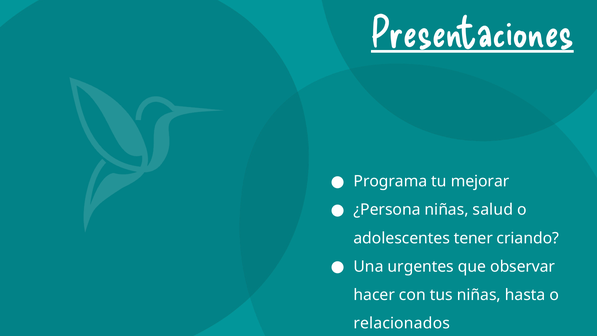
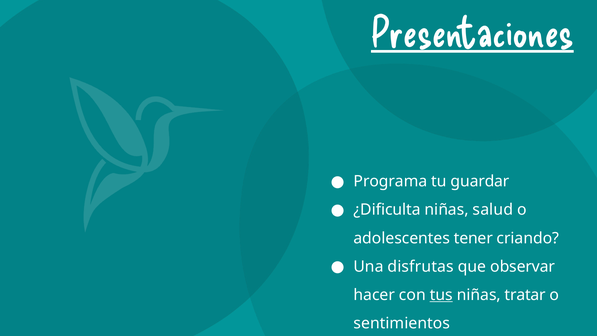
mejorar: mejorar -> guardar
¿Persona: ¿Persona -> ¿Dificulta
urgentes: urgentes -> disfrutas
tus underline: none -> present
hasta: hasta -> tratar
relacionados: relacionados -> sentimientos
